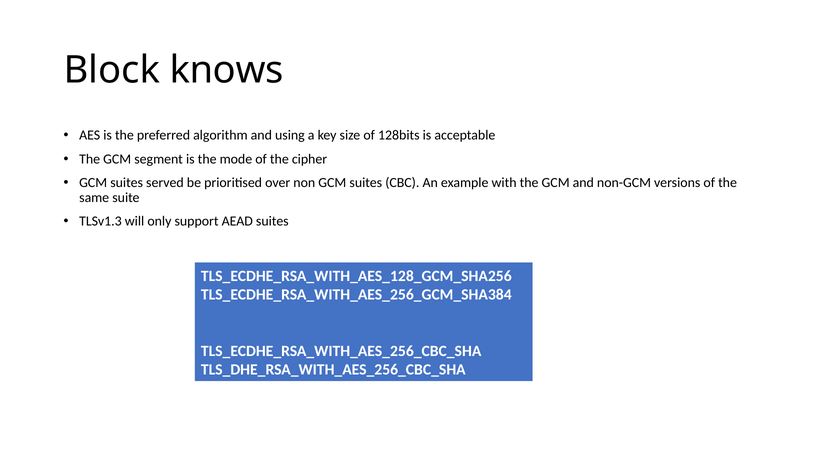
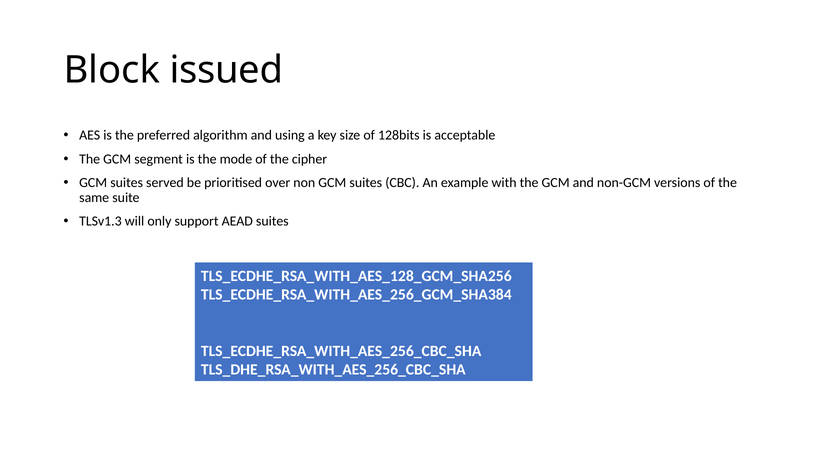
knows: knows -> issued
